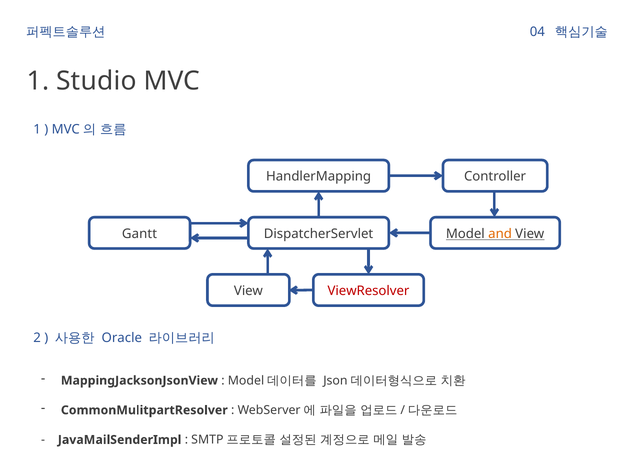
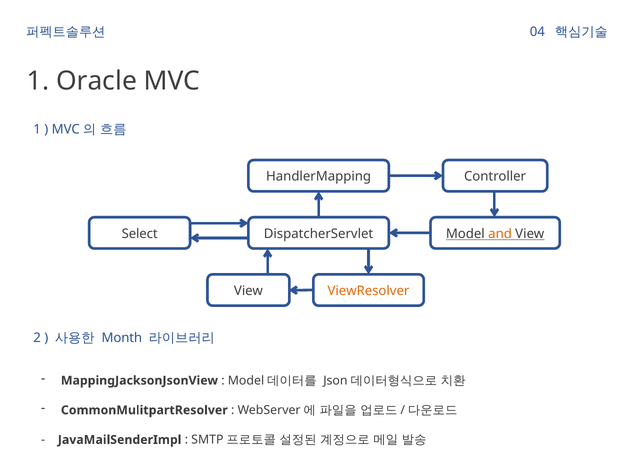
Studio: Studio -> Oracle
Gantt: Gantt -> Select
ViewResolver colour: red -> orange
Oracle: Oracle -> Month
